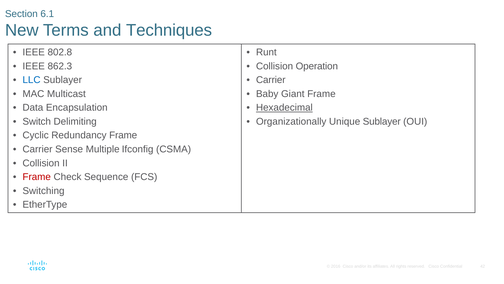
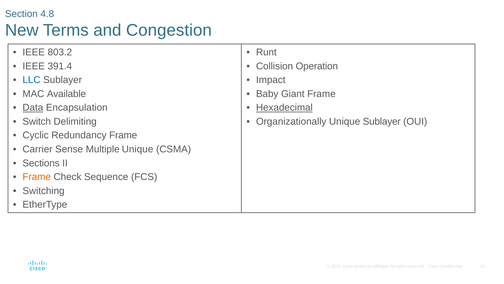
6.1: 6.1 -> 4.8
Techniques: Techniques -> Congestion
802.8: 802.8 -> 803.2
862.3: 862.3 -> 391.4
Carrier at (271, 80): Carrier -> Impact
Multicast: Multicast -> Available
Data underline: none -> present
Multiple Ifconfig: Ifconfig -> Unique
Collision at (41, 163): Collision -> Sections
Frame at (37, 177) colour: red -> orange
